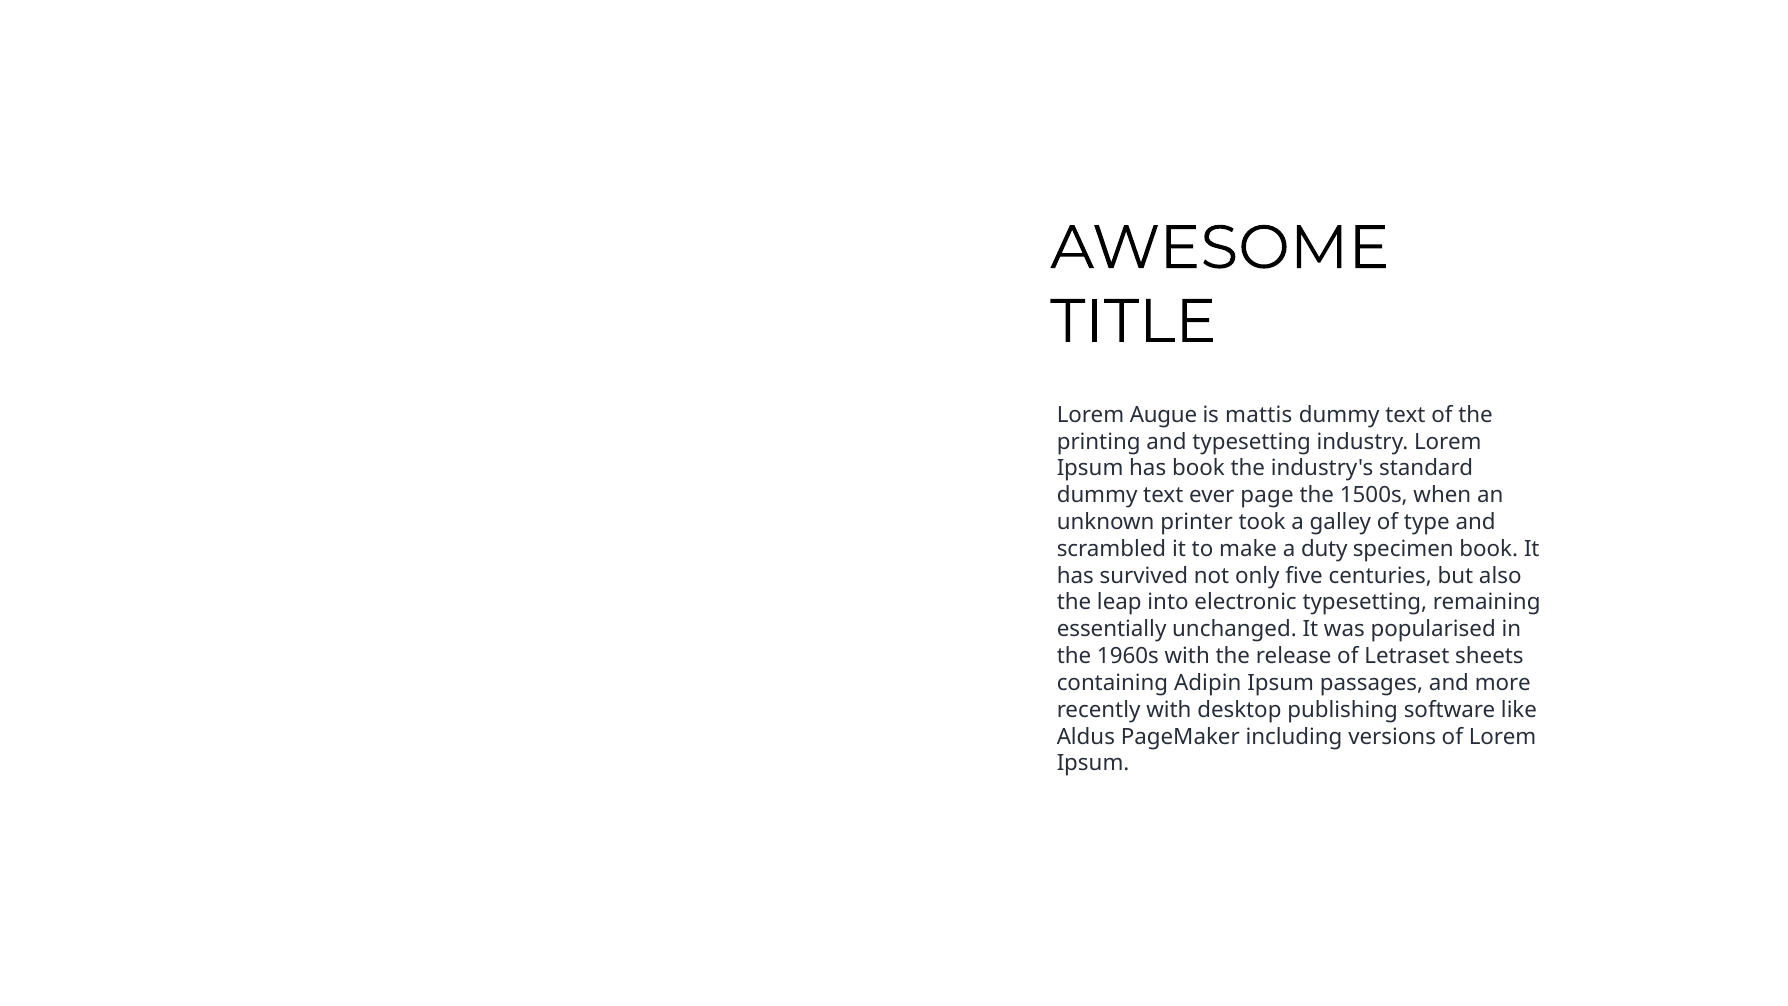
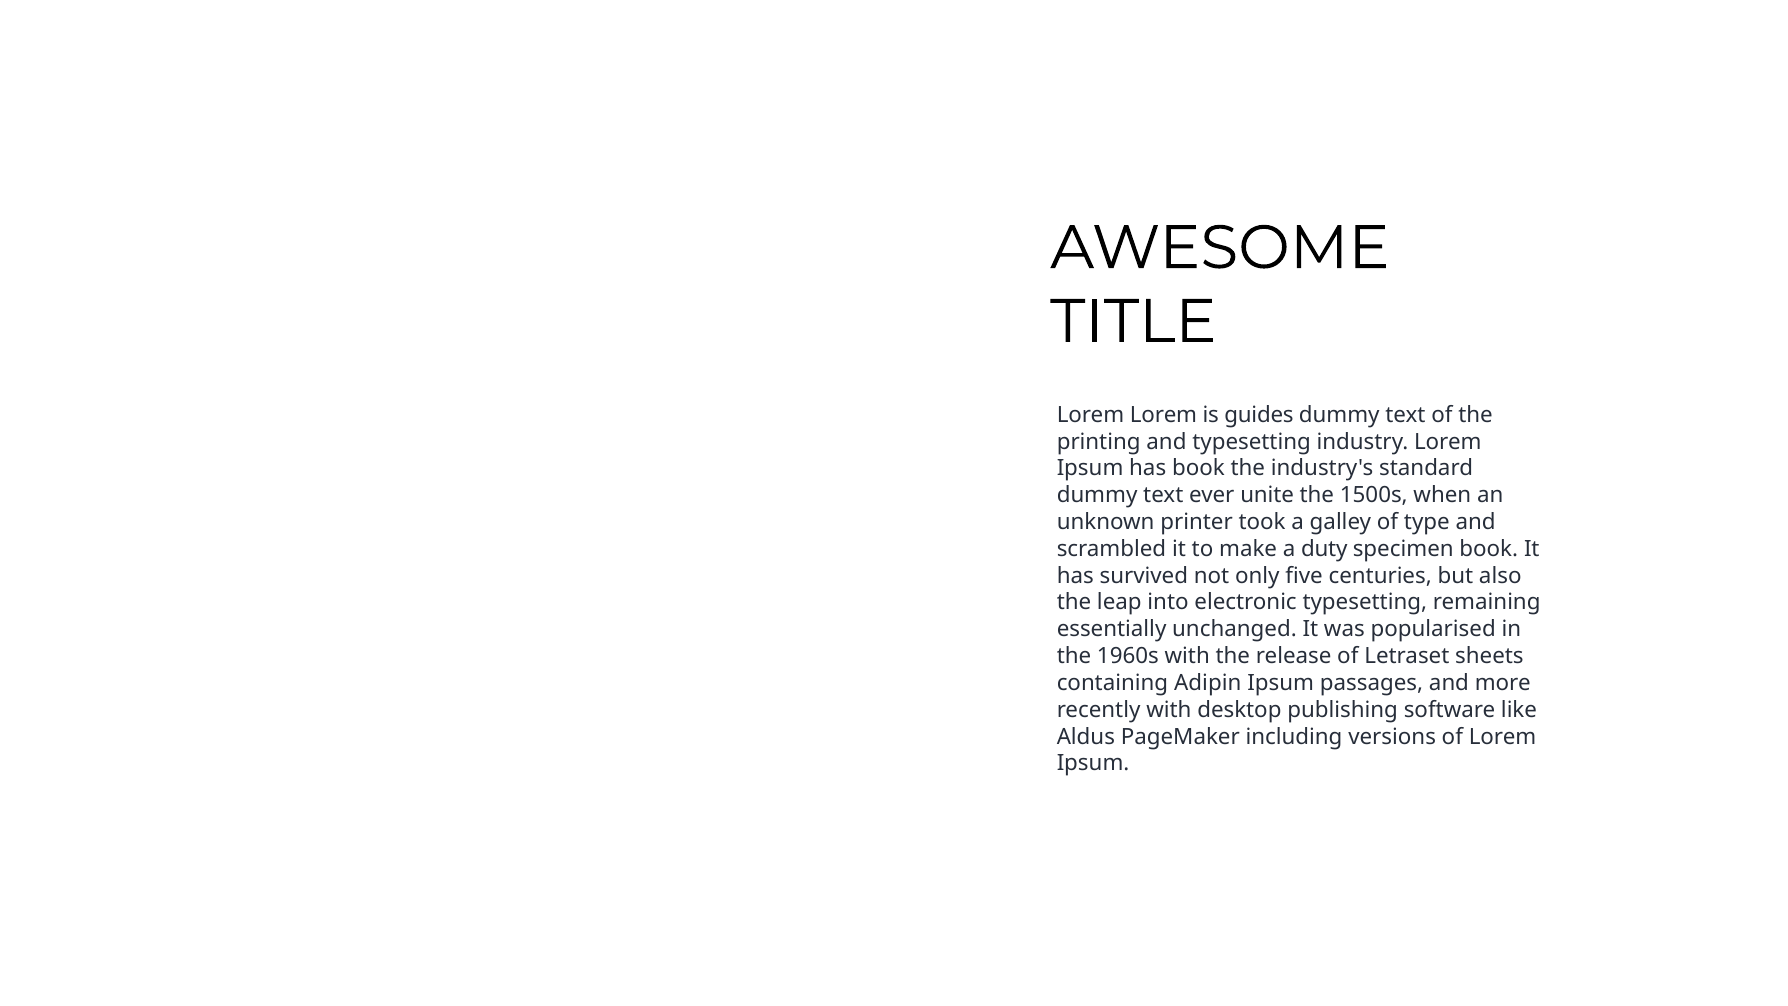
Lorem Augue: Augue -> Lorem
mattis: mattis -> guides
page: page -> unite
